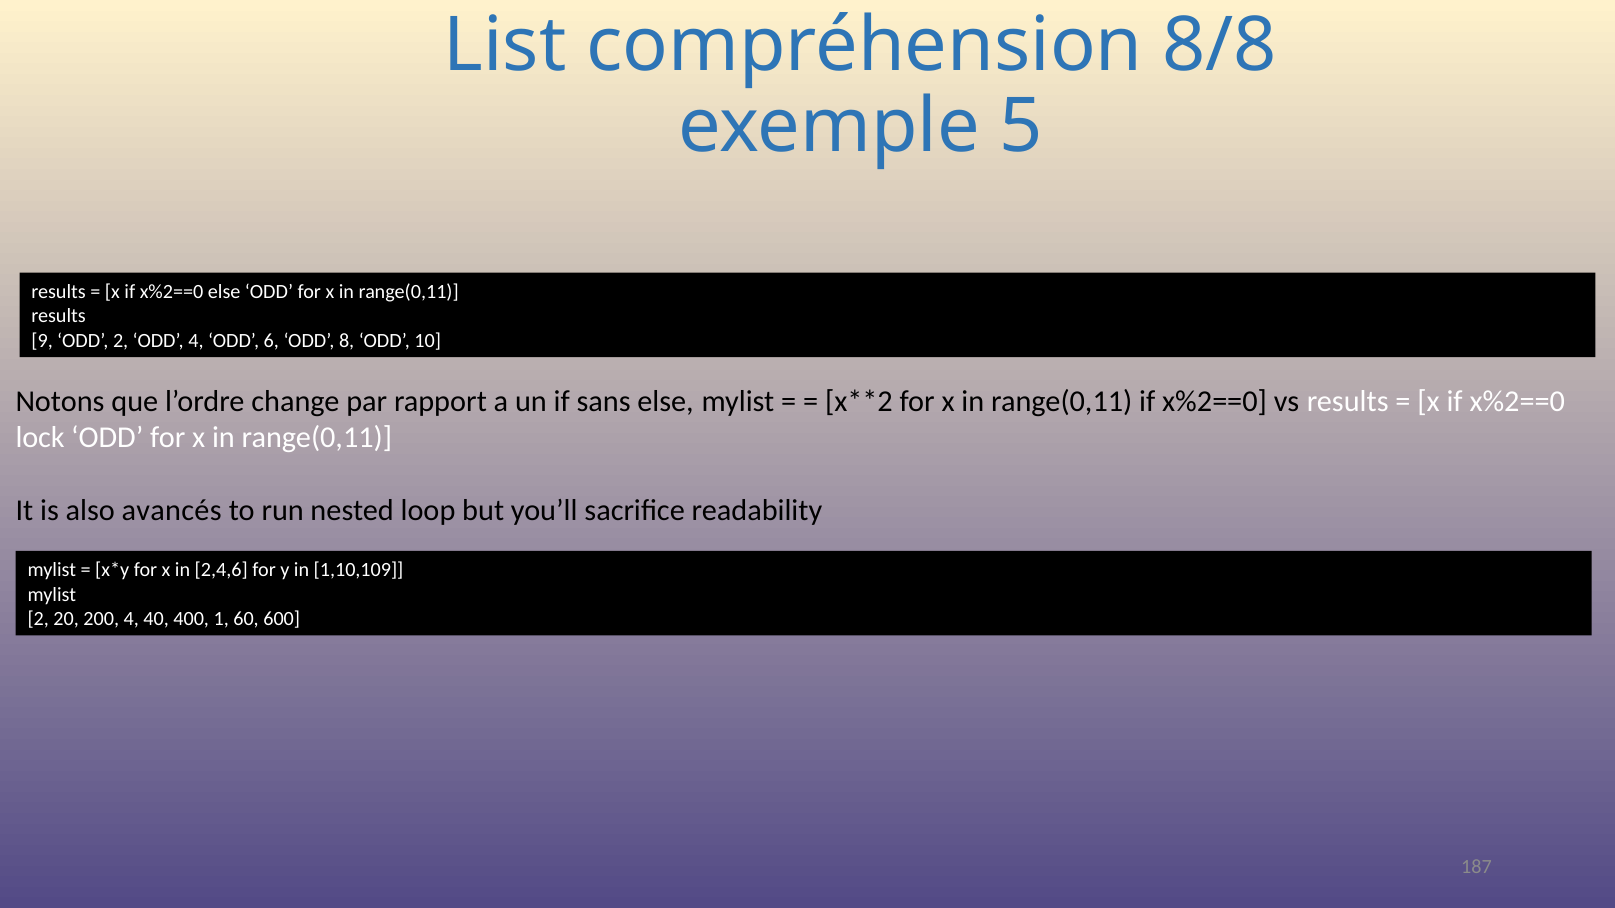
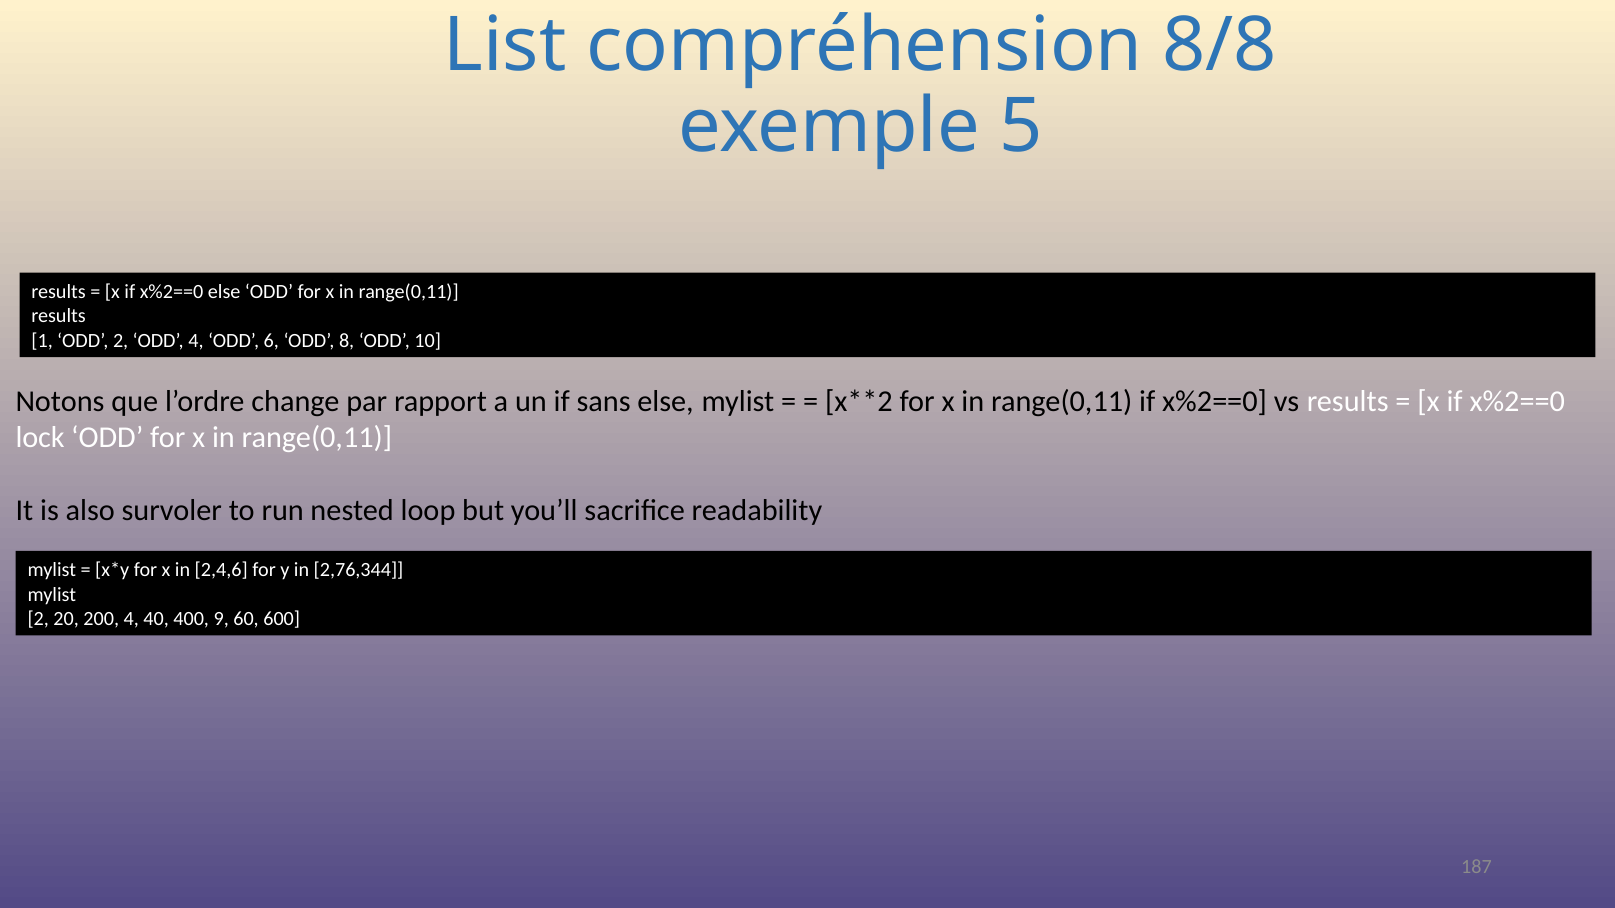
9: 9 -> 1
avancés: avancés -> survoler
1,10,109: 1,10,109 -> 2,76,344
1: 1 -> 9
